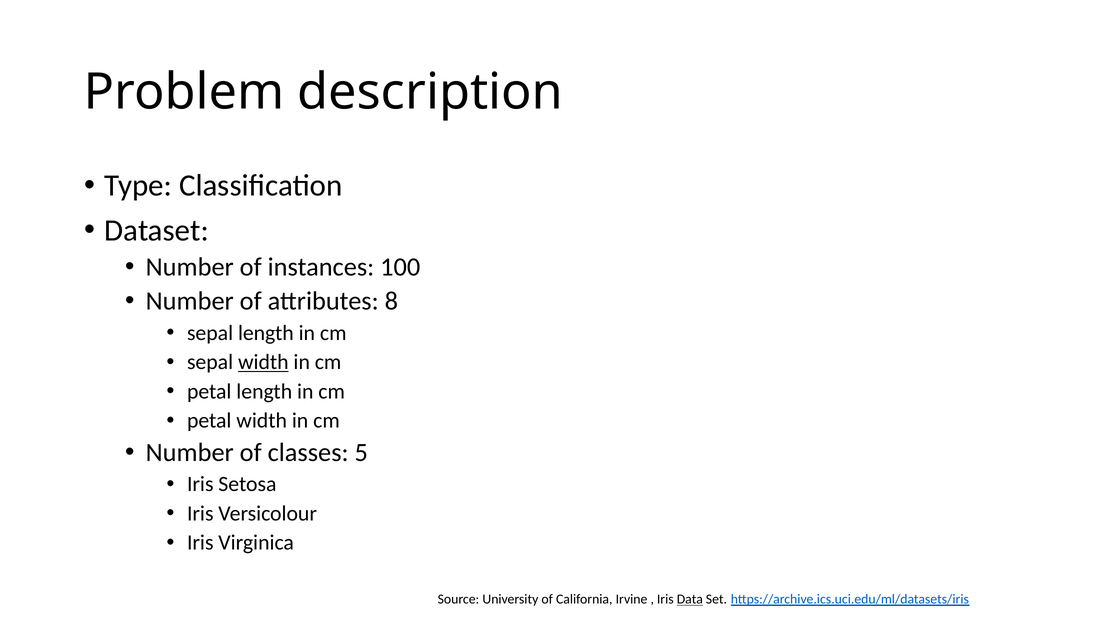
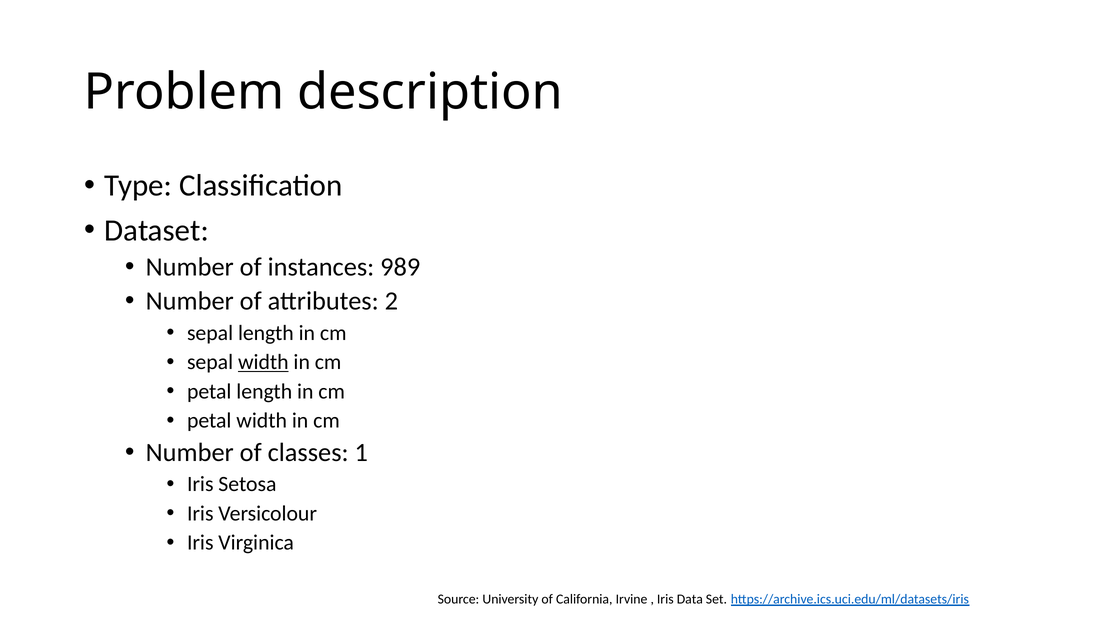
100: 100 -> 989
8: 8 -> 2
5: 5 -> 1
Data underline: present -> none
